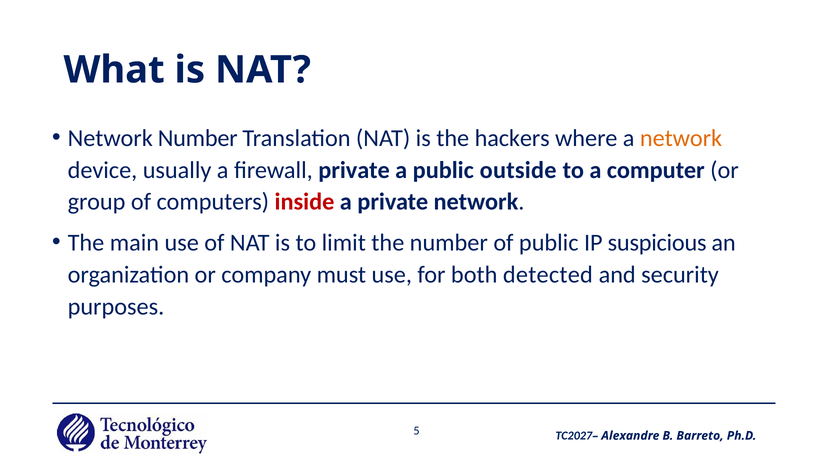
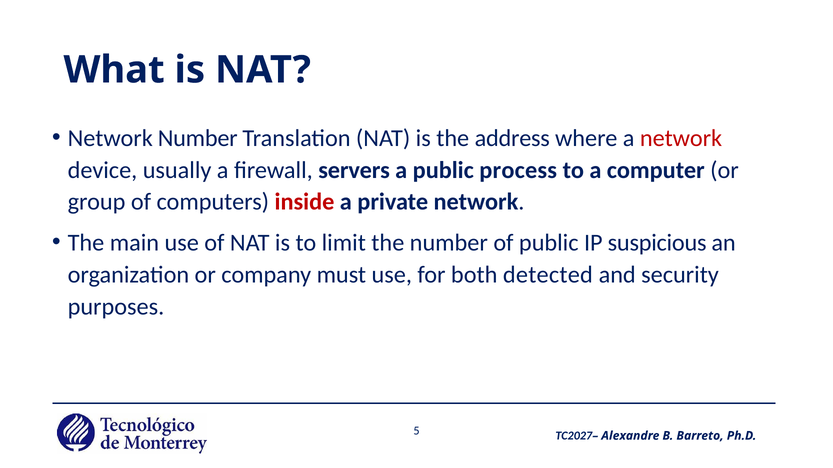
hackers: hackers -> address
network at (681, 138) colour: orange -> red
firewall private: private -> servers
outside: outside -> process
